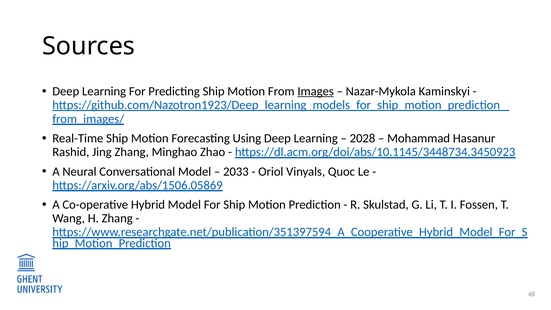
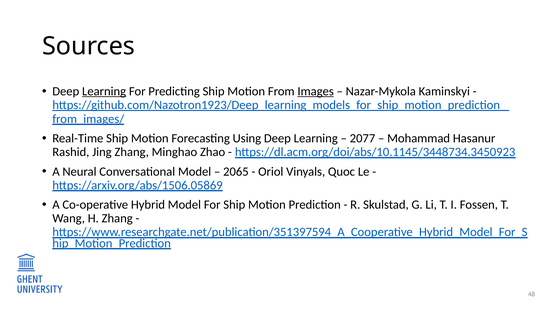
Learning at (104, 91) underline: none -> present
2028: 2028 -> 2077
2033: 2033 -> 2065
